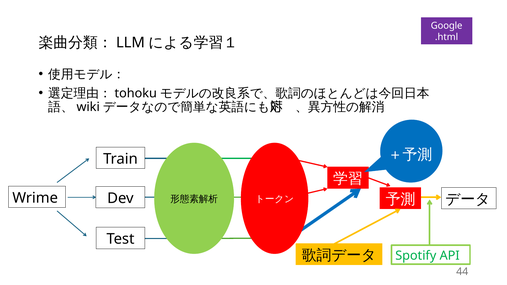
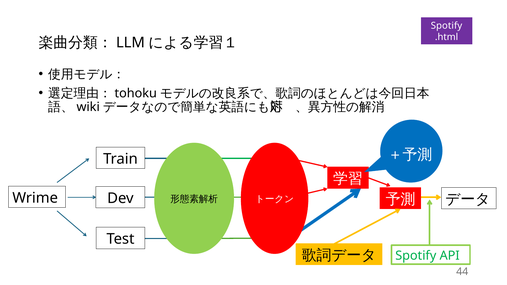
Google at (447, 26): Google -> Spotify
